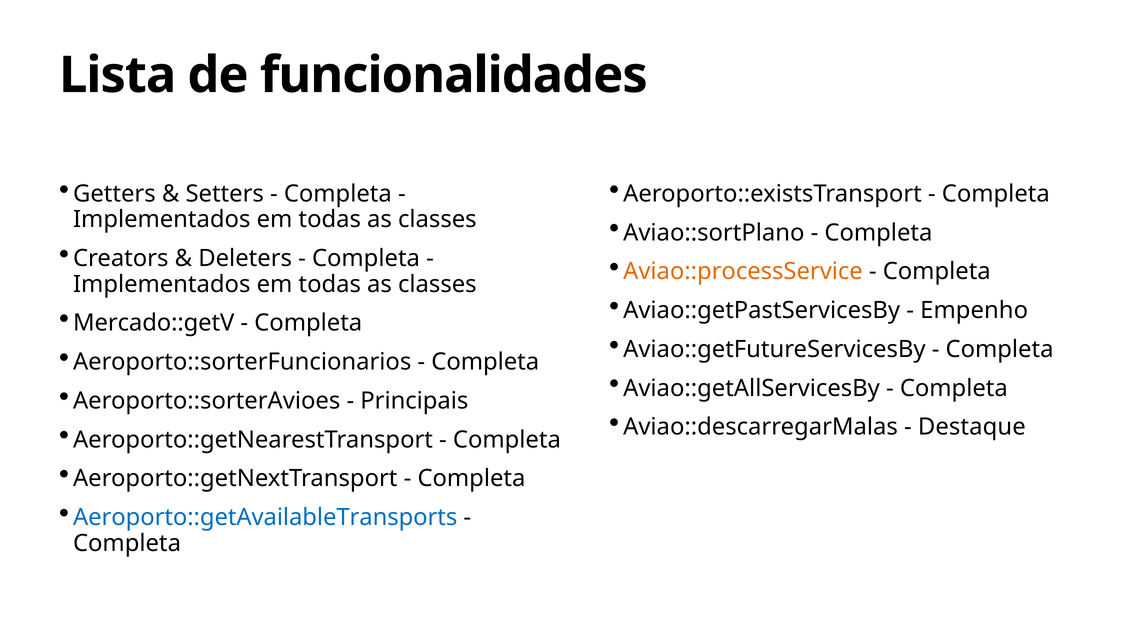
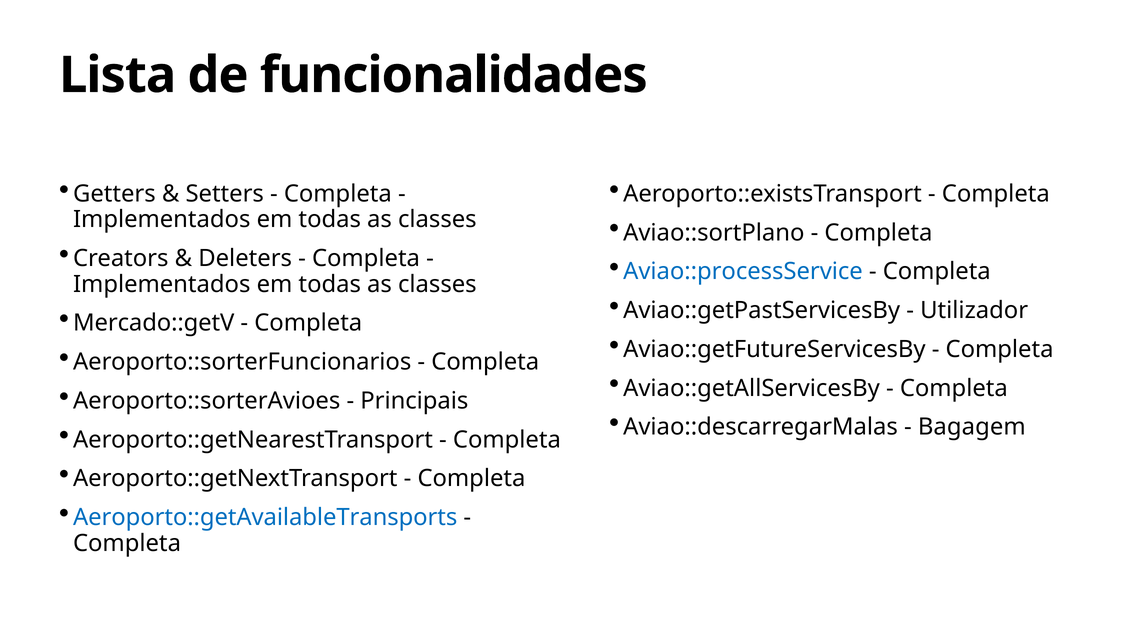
Aviao::processService colour: orange -> blue
Empenho: Empenho -> Utilizador
Destaque: Destaque -> Bagagem
